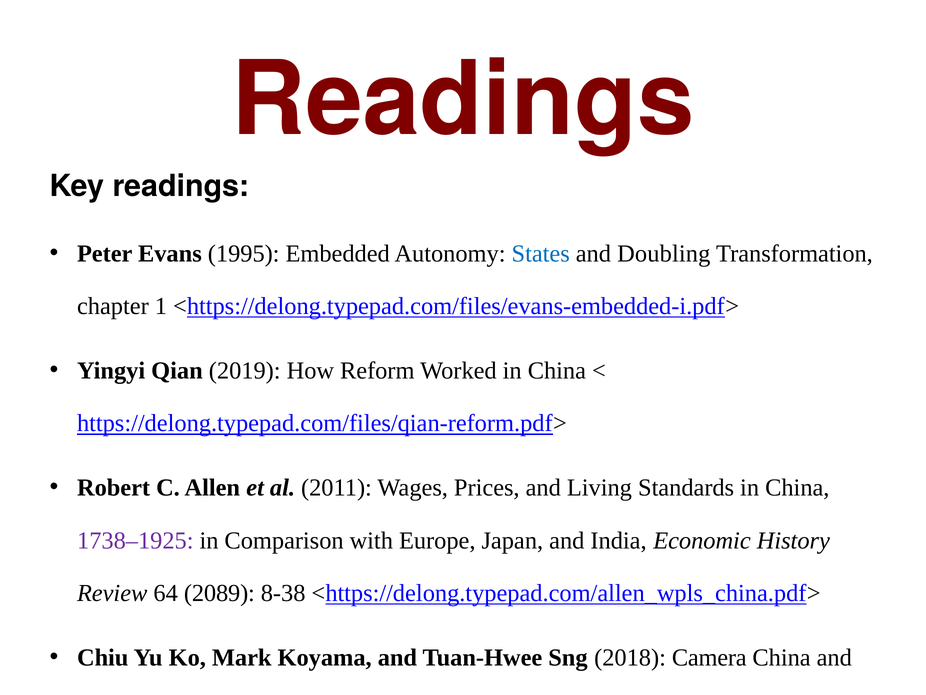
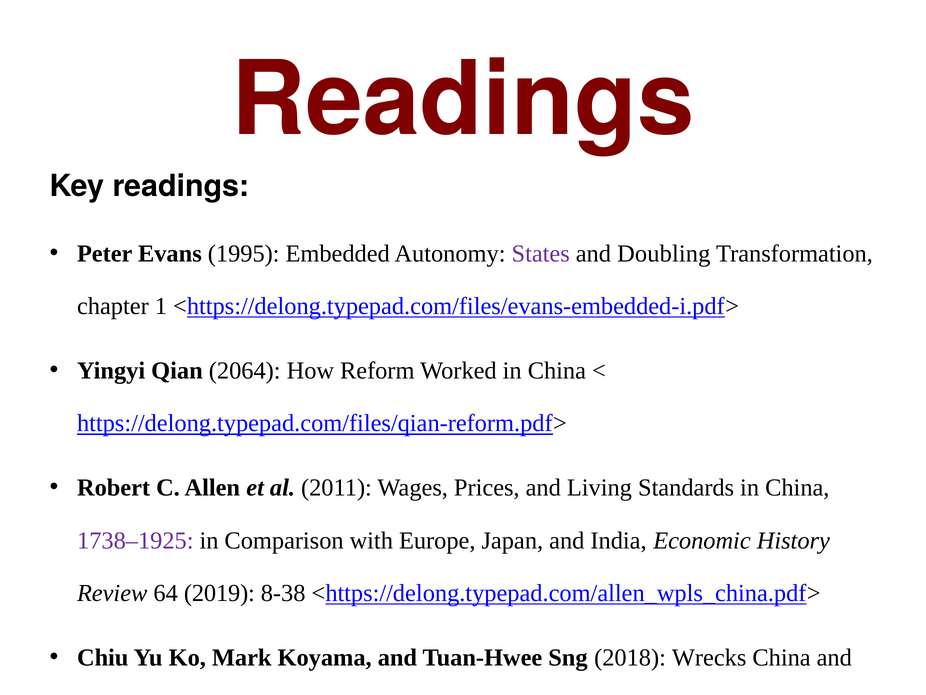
States colour: blue -> purple
2019: 2019 -> 2064
2089: 2089 -> 2019
Camera: Camera -> Wrecks
